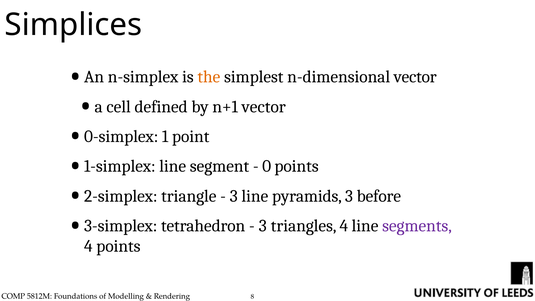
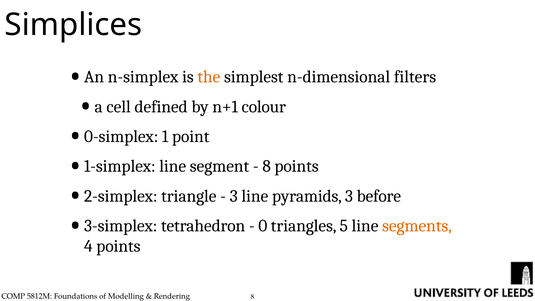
n-dimensional vector: vector -> filters
n+1 vector: vector -> colour
0 at (267, 166): 0 -> 8
3 at (263, 226): 3 -> 0
triangles 4: 4 -> 5
segments colour: purple -> orange
